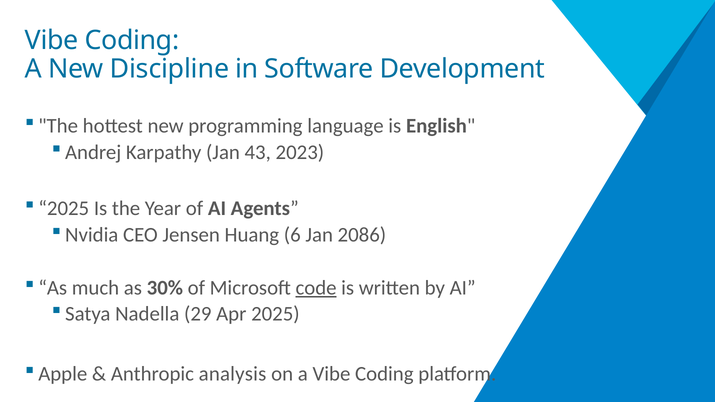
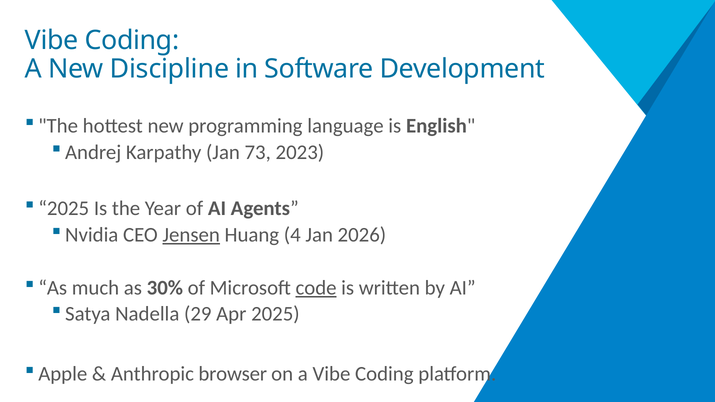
43: 43 -> 73
Jensen underline: none -> present
6: 6 -> 4
2086: 2086 -> 2026
analysis: analysis -> browser
